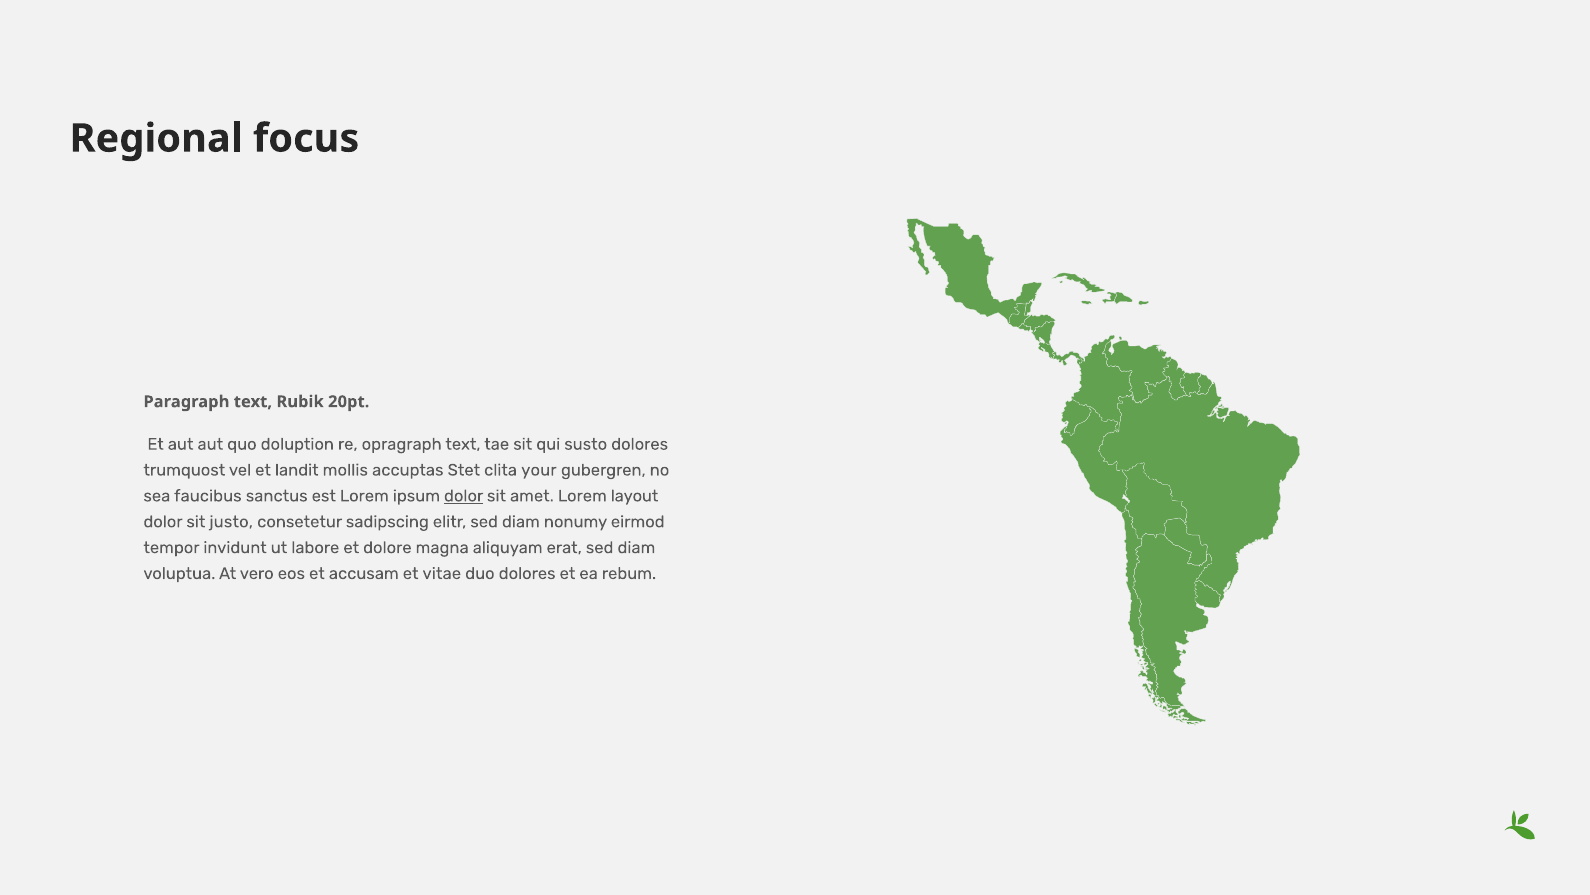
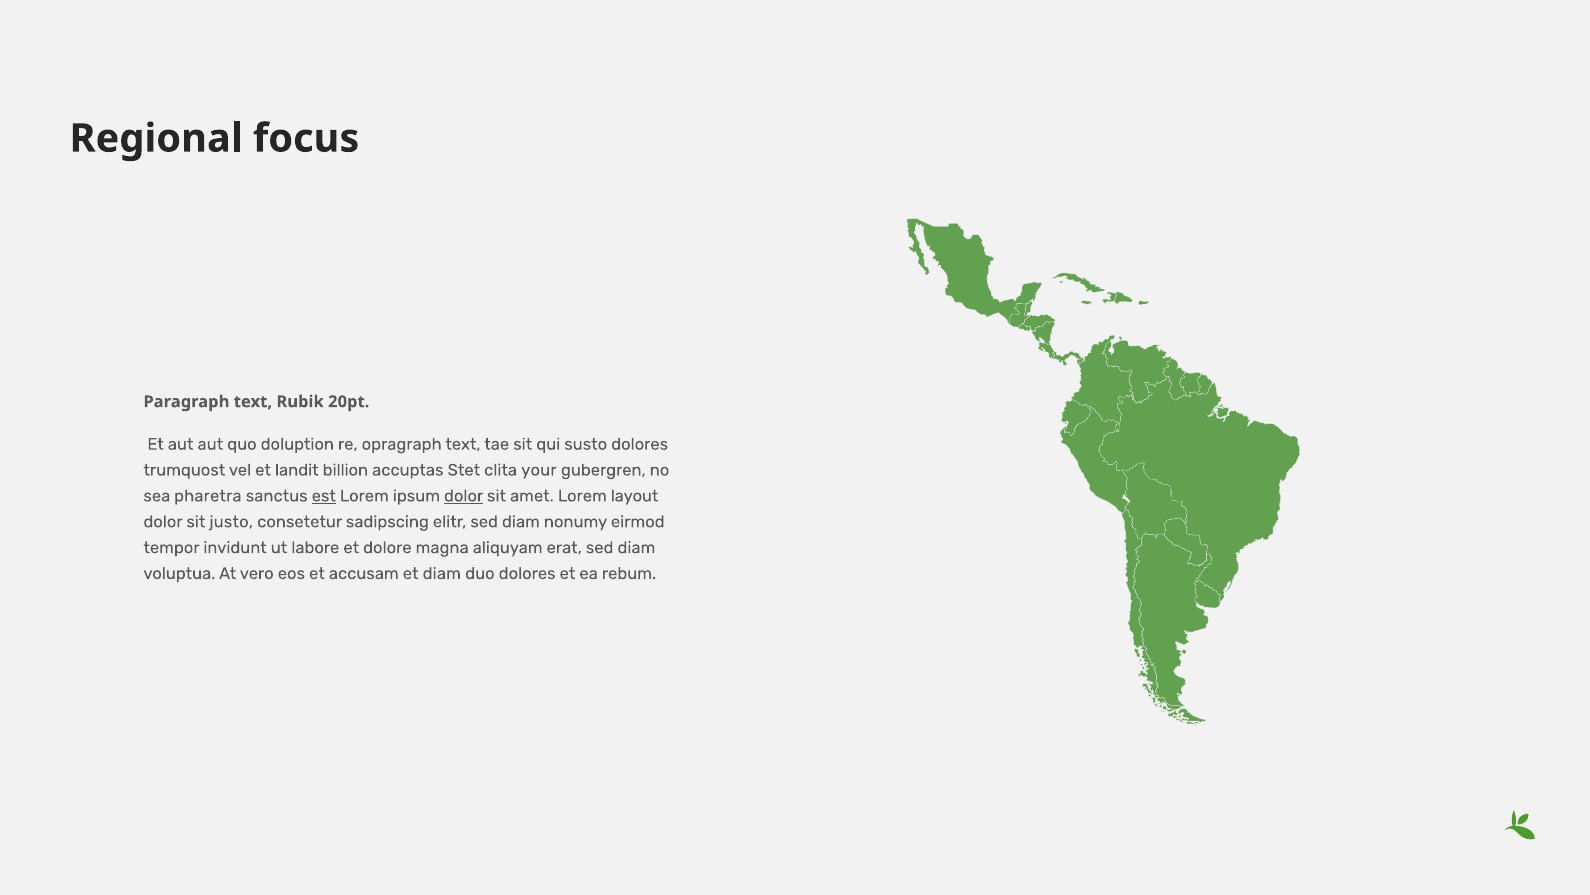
mollis: mollis -> billion
faucibus: faucibus -> pharetra
est underline: none -> present
et vitae: vitae -> diam
